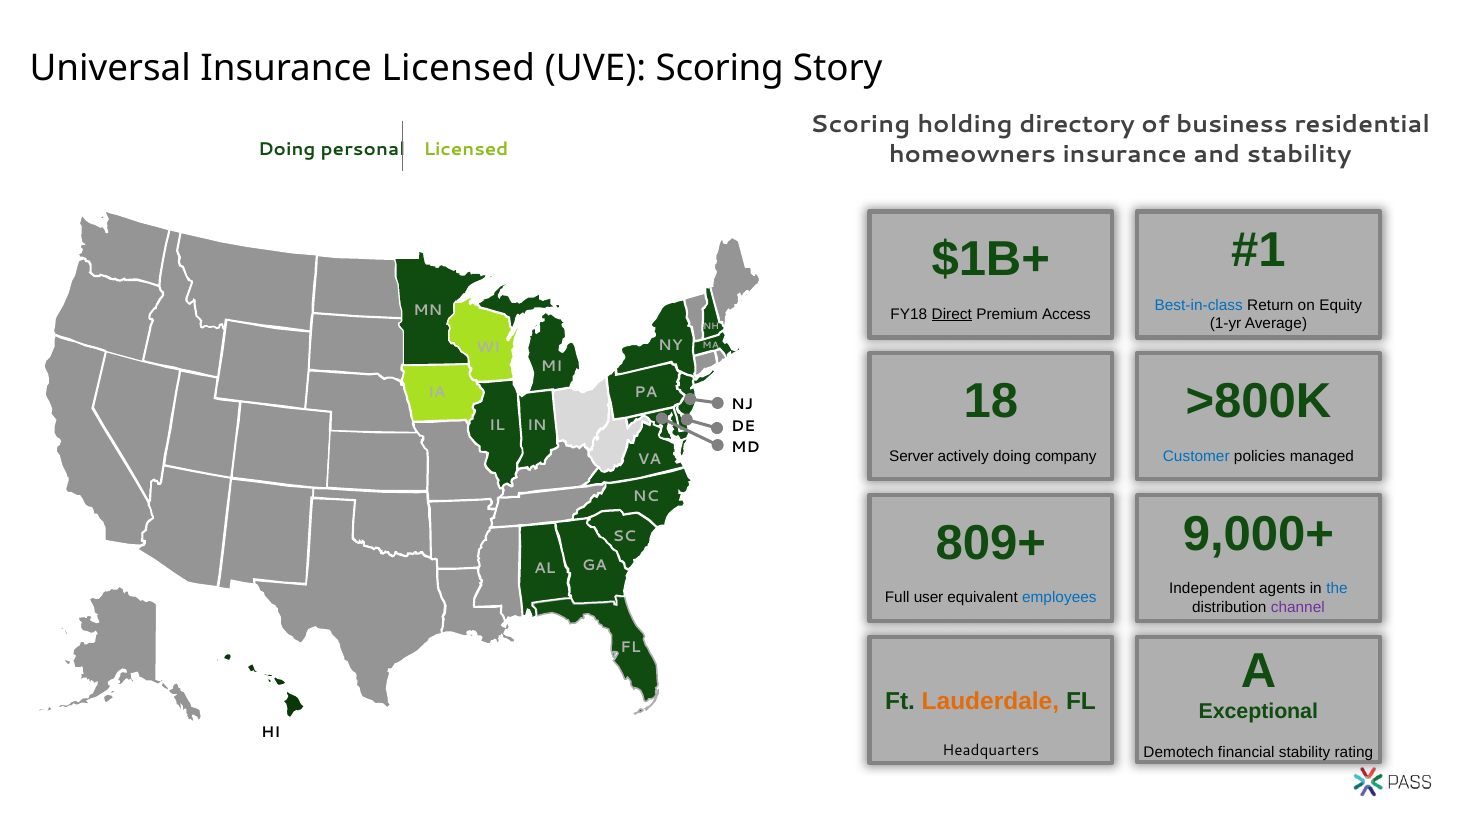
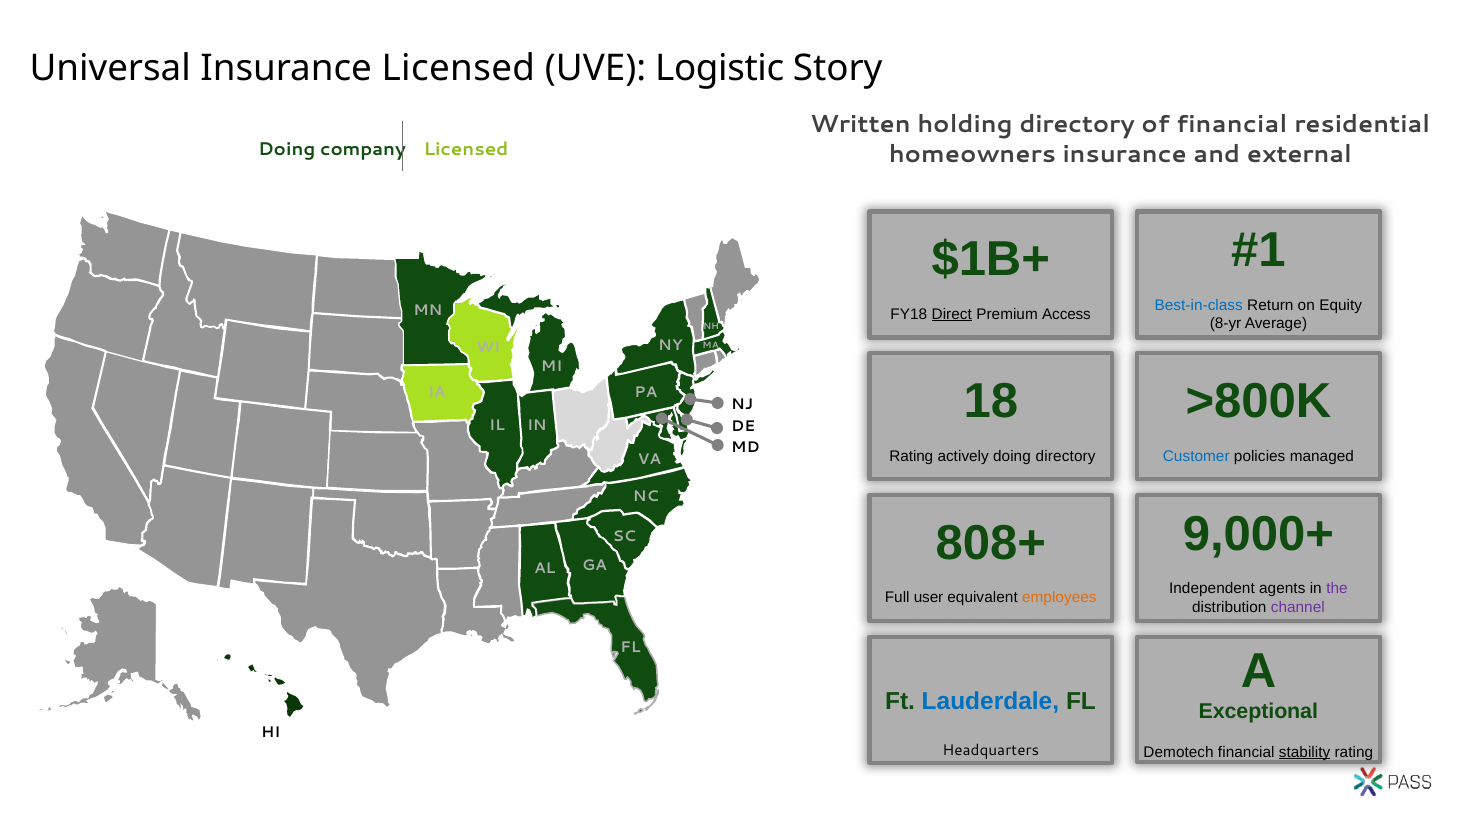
UVE Scoring: Scoring -> Logistic
Scoring at (860, 125): Scoring -> Written
of business: business -> financial
personal: personal -> company
and stability: stability -> external
1-yr: 1-yr -> 8-yr
Server at (911, 456): Server -> Rating
doing company: company -> directory
809+: 809+ -> 808+
the colour: blue -> purple
employees colour: blue -> orange
Lauderdale colour: orange -> blue
stability at (1305, 752) underline: none -> present
